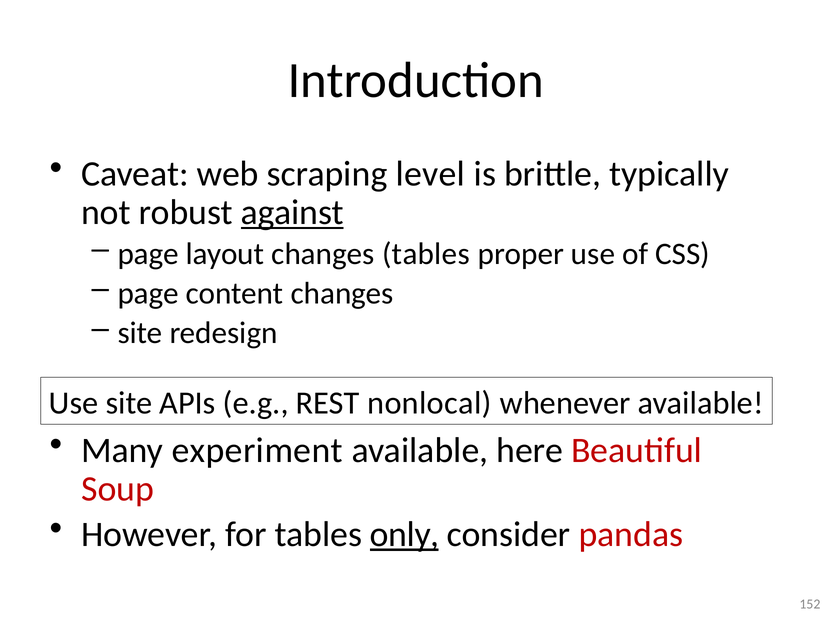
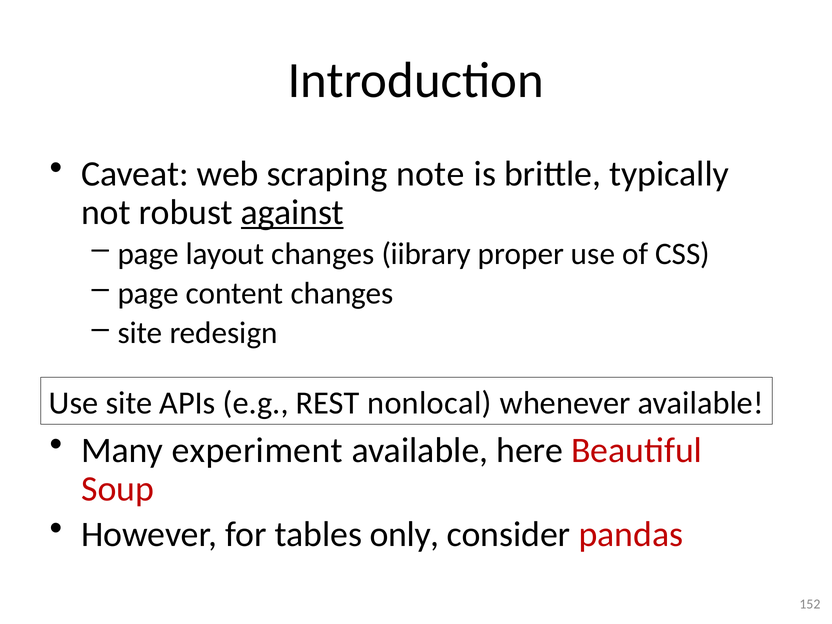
level: level -> note
changes tables: tables -> iibrary
only underline: present -> none
